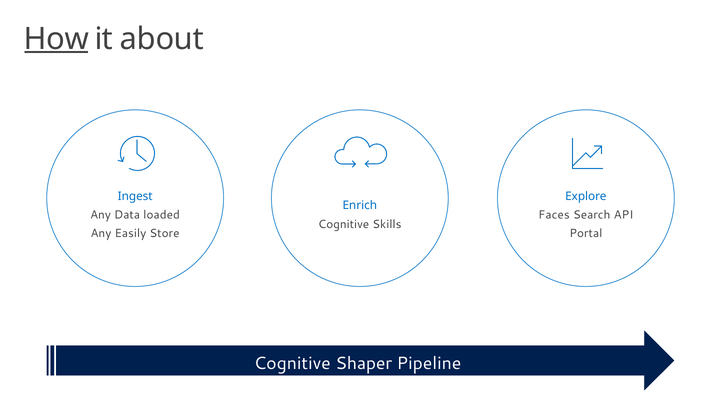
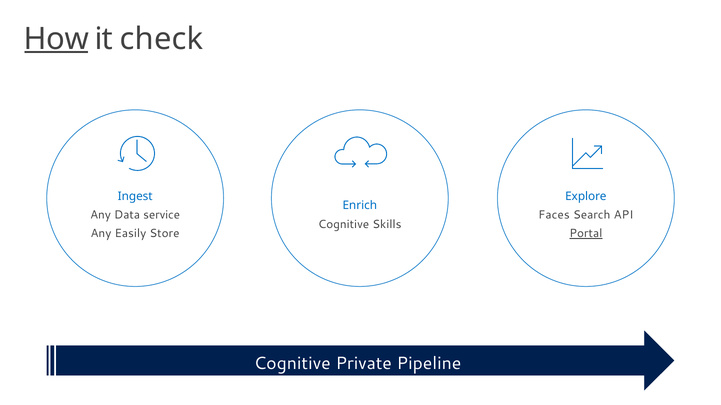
about: about -> check
loaded: loaded -> service
Portal underline: none -> present
Shaper: Shaper -> Private
